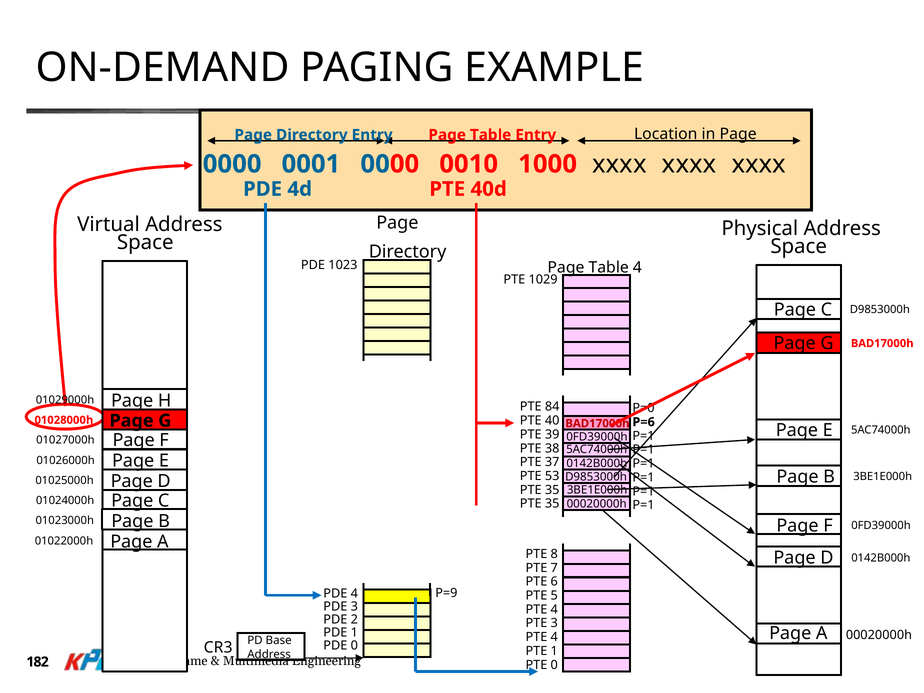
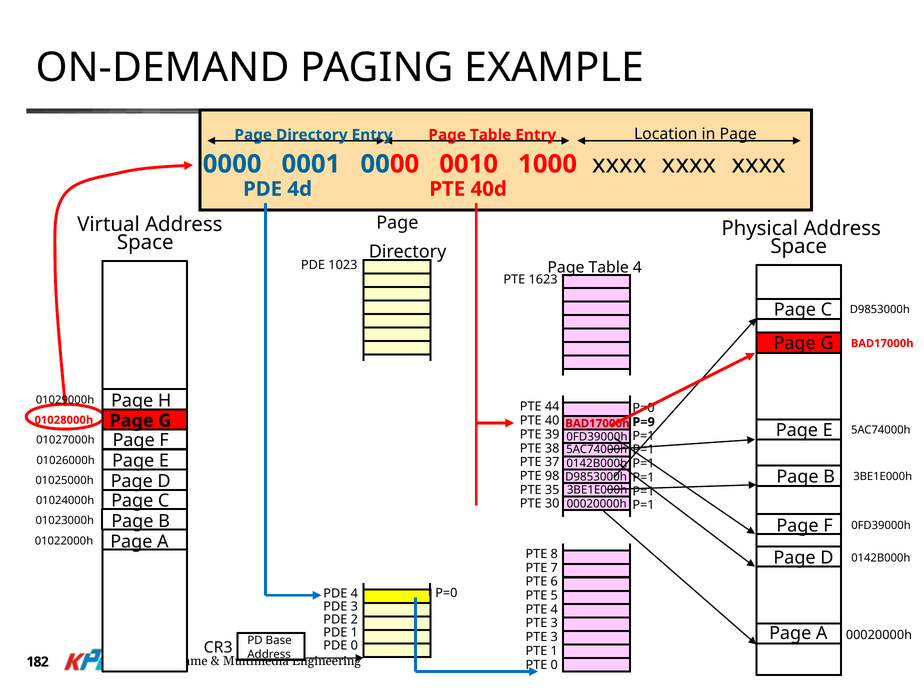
1029: 1029 -> 1623
84: 84 -> 44
P=6: P=6 -> P=9
53: 53 -> 98
35 at (552, 504): 35 -> 30
P=9 at (446, 593): P=9 -> P=0
4 at (554, 637): 4 -> 3
